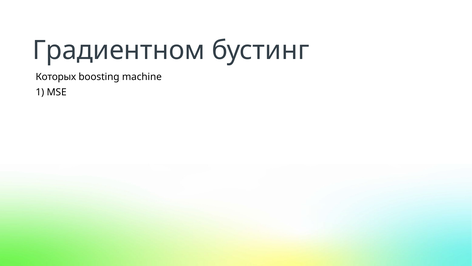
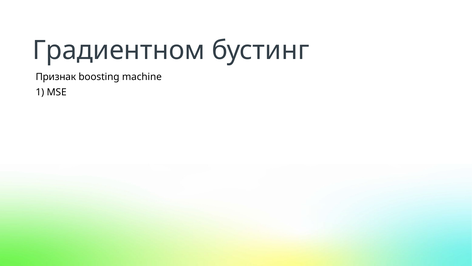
Которых: Которых -> Признак
